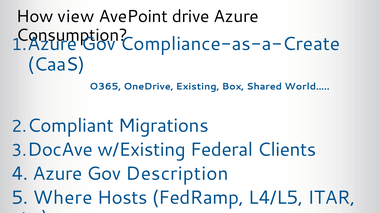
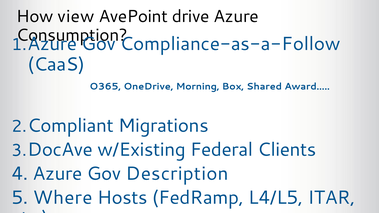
Compliance-as-a-Create: Compliance-as-a-Create -> Compliance-as-a-Follow
Existing: Existing -> Morning
World…: World… -> Award…
